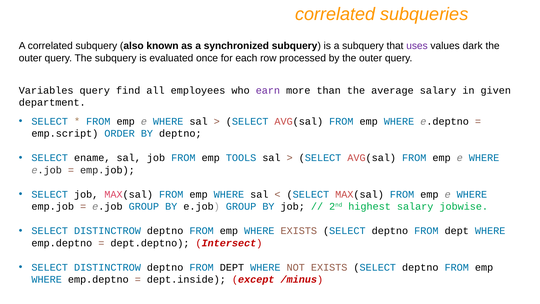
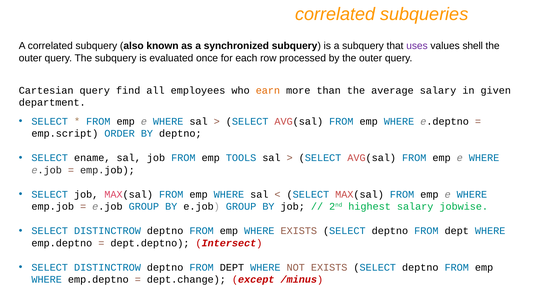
dark: dark -> shell
Variables: Variables -> Cartesian
earn colour: purple -> orange
dept.inside: dept.inside -> dept.change
